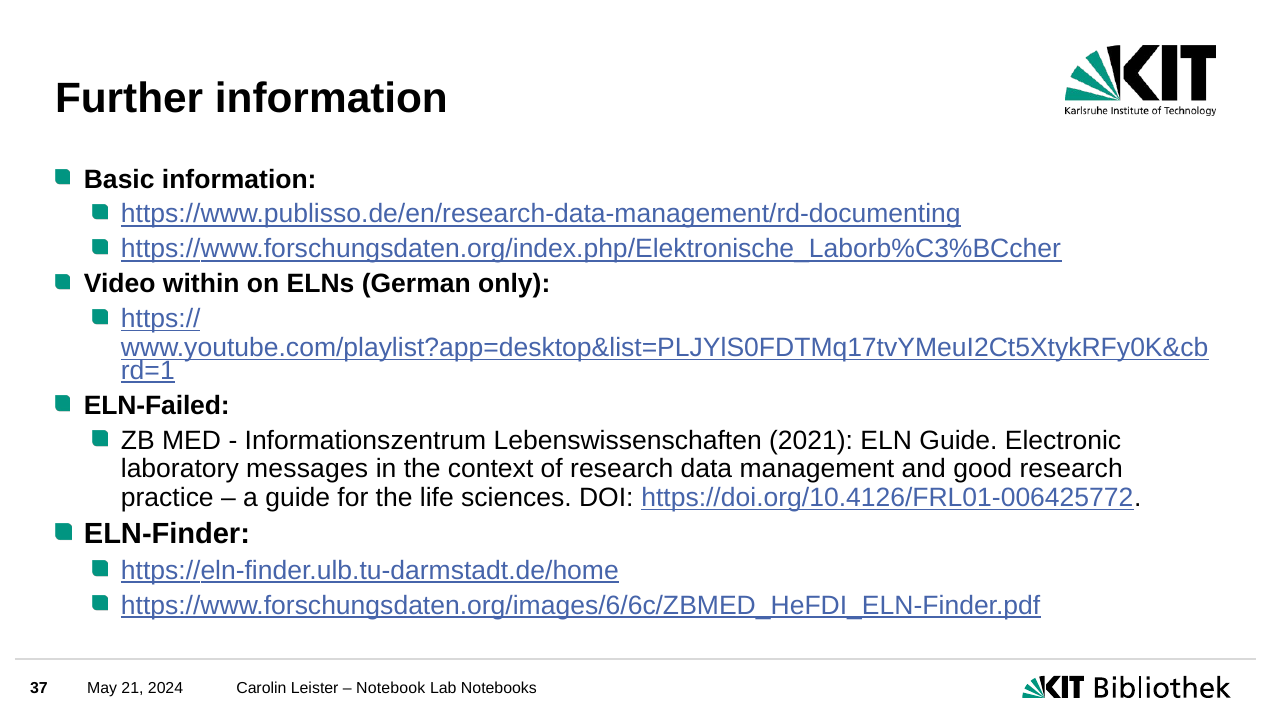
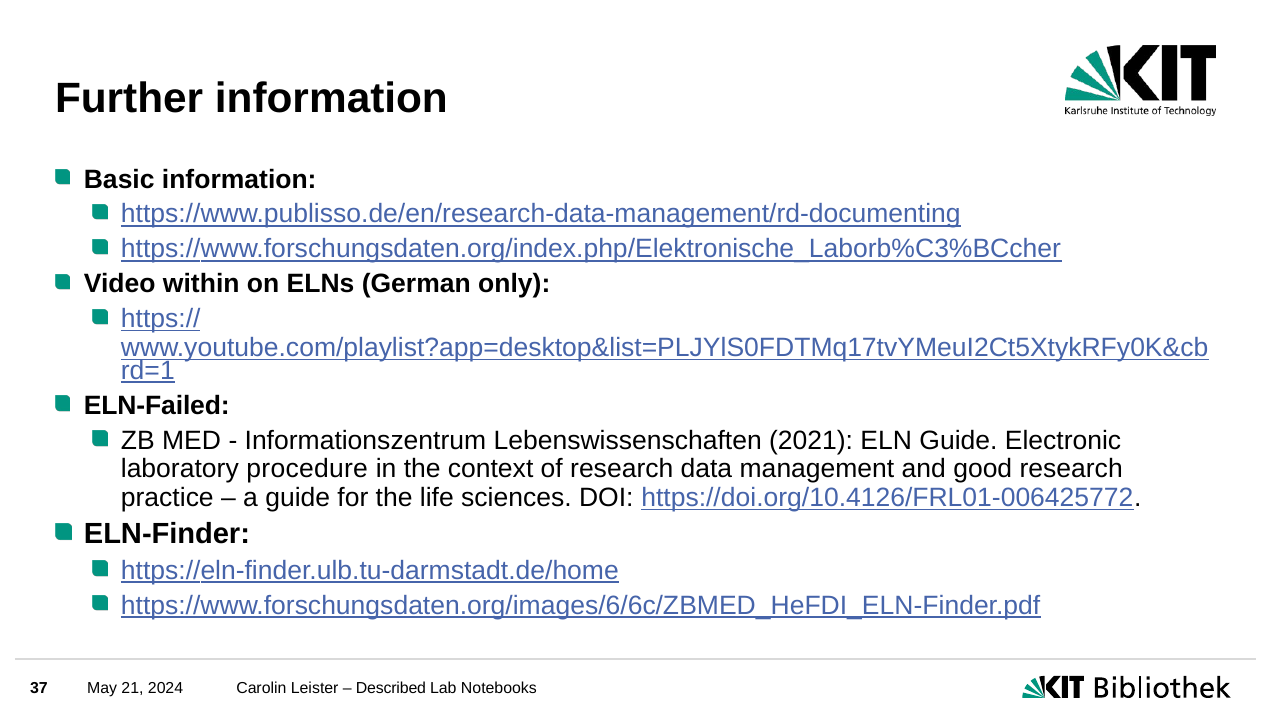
messages: messages -> procedure
Notebook: Notebook -> Described
